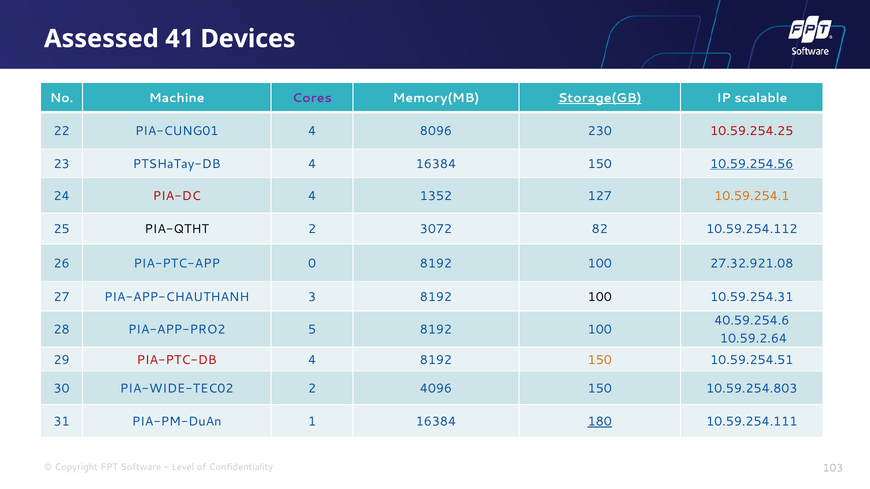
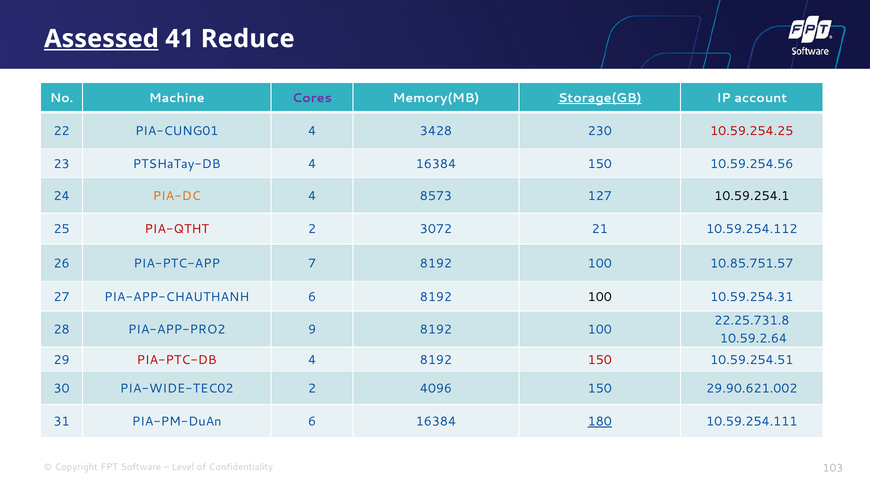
Assessed underline: none -> present
Devices: Devices -> Reduce
scalable: scalable -> account
8096: 8096 -> 3428
10.59.254.56 underline: present -> none
PIA-DC colour: red -> orange
1352: 1352 -> 8573
10.59.254.1 colour: orange -> black
PIA-QTHT colour: black -> red
82: 82 -> 21
0: 0 -> 7
27.32.921.08: 27.32.921.08 -> 10.85.751.57
PIA-APP-CHAUTHANH 3: 3 -> 6
40.59.254.6: 40.59.254.6 -> 22.25.731.8
5: 5 -> 9
150 at (600, 360) colour: orange -> red
10.59.254.803: 10.59.254.803 -> 29.90.621.002
PIA-PM-DuAn 1: 1 -> 6
